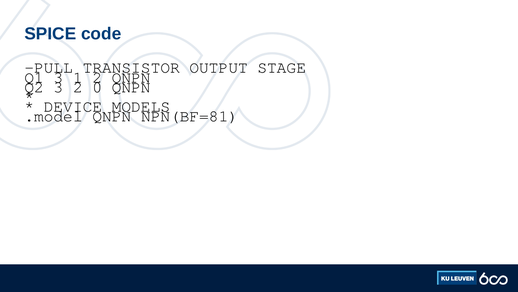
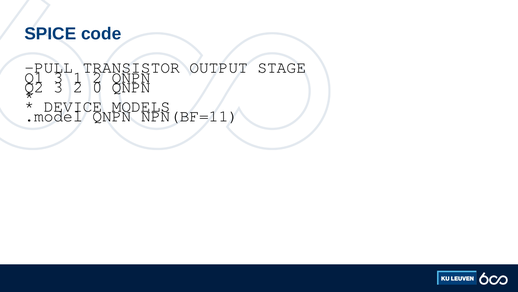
NPN(BF=81: NPN(BF=81 -> NPN(BF=11
